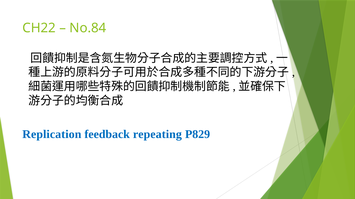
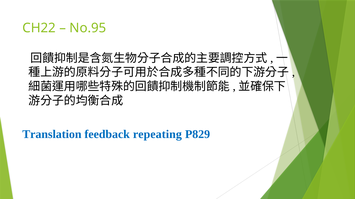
No.84: No.84 -> No.95
Replication: Replication -> Translation
